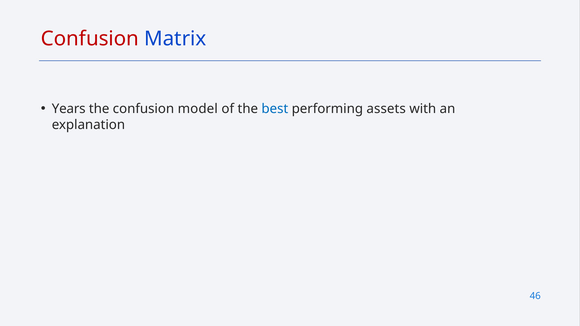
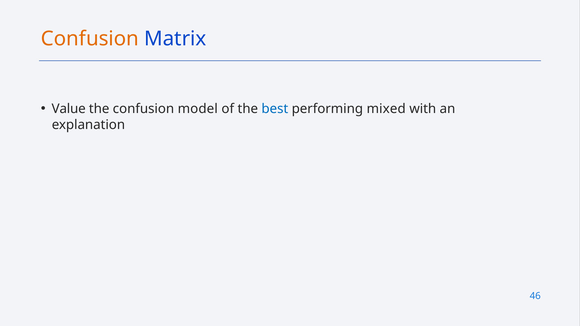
Confusion at (90, 39) colour: red -> orange
Years: Years -> Value
assets: assets -> mixed
